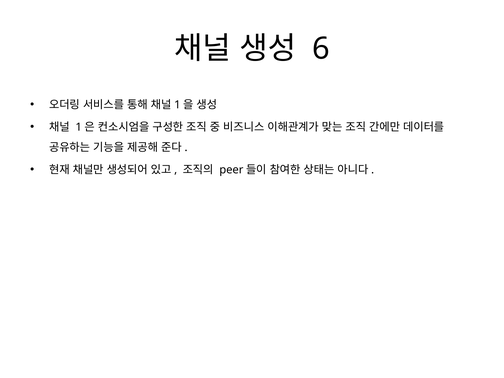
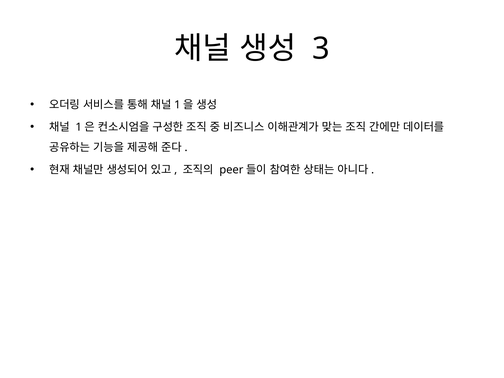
6: 6 -> 3
